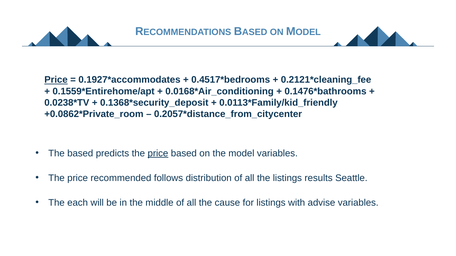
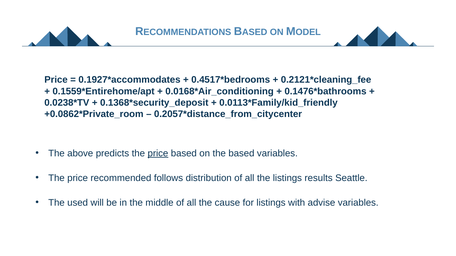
Price at (56, 80) underline: present -> none
The based: based -> above
the model: model -> based
each: each -> used
